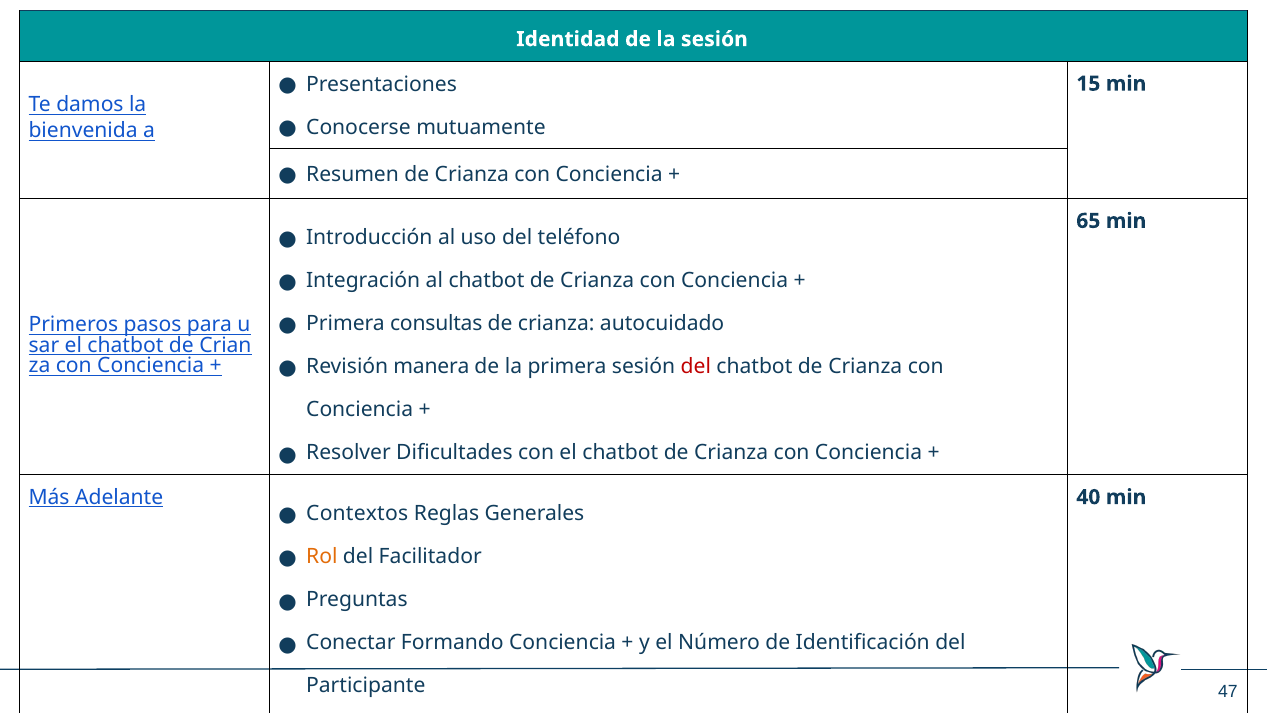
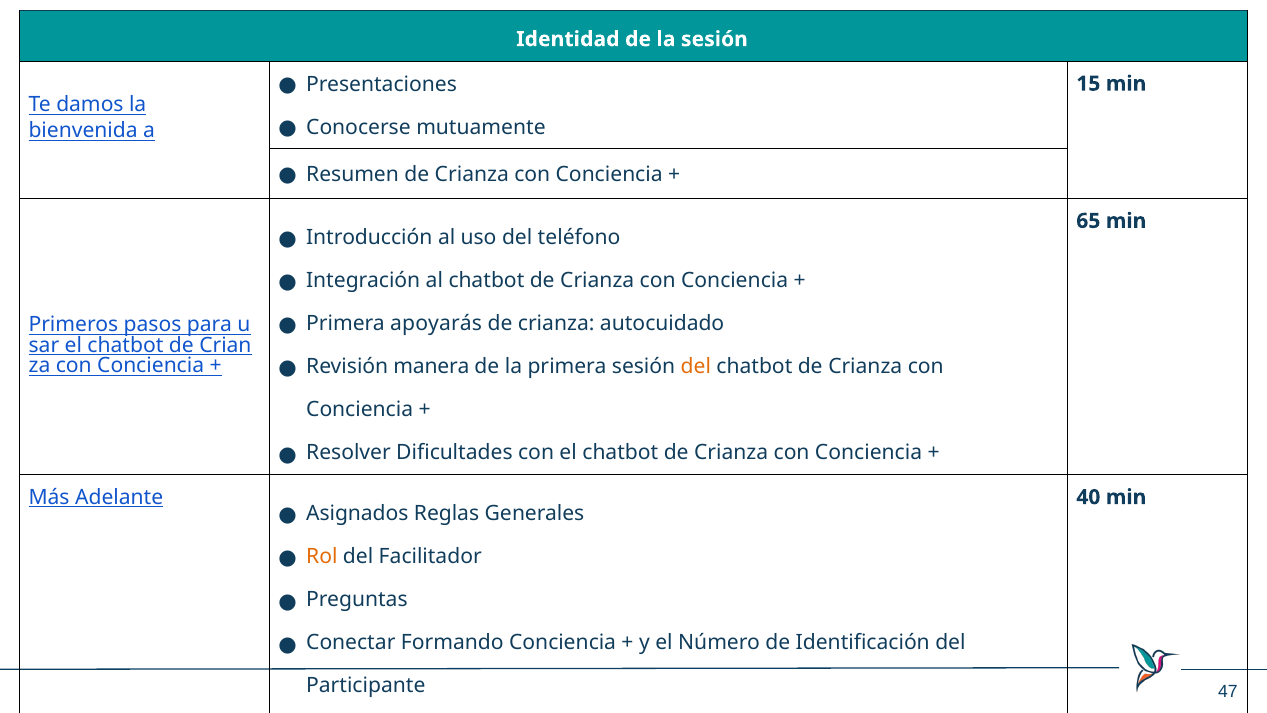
consultas: consultas -> apoyarás
del at (696, 366) colour: red -> orange
Contextos: Contextos -> Asignados
